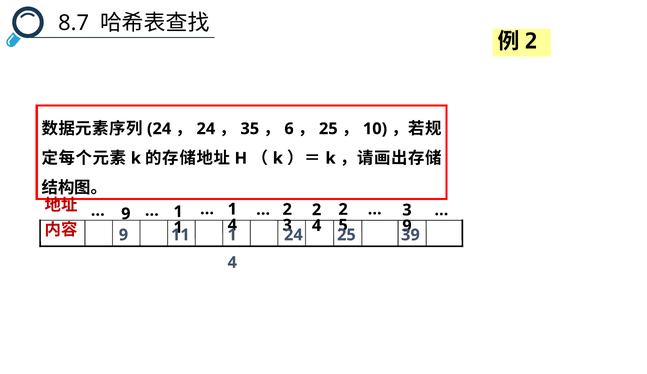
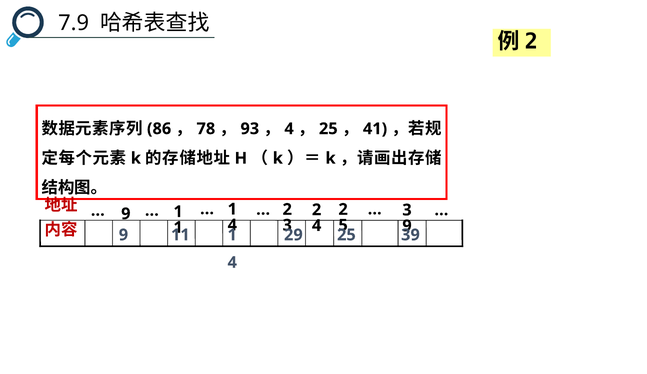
8.7: 8.7 -> 7.9
24 at (159, 129): 24 -> 86
24 at (206, 129): 24 -> 78
35: 35 -> 93
6 at (289, 129): 6 -> 4
10: 10 -> 41
9 24: 24 -> 29
